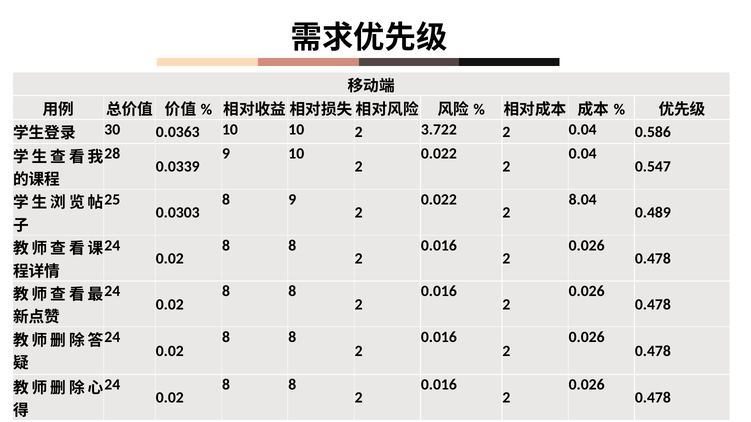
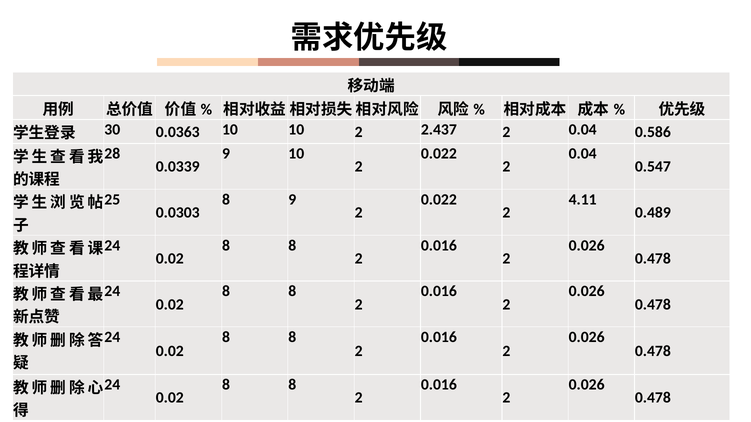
3.722: 3.722 -> 2.437
8.04: 8.04 -> 4.11
